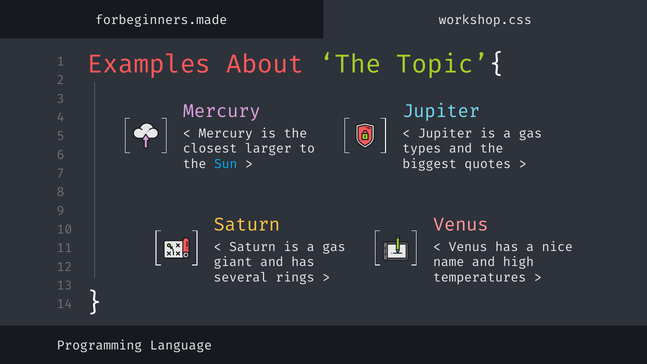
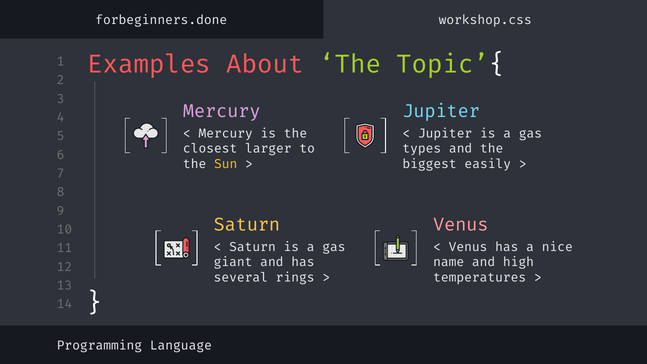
forbeginners.made: forbeginners.made -> forbeginners.done
Sun colour: light blue -> yellow
quotes: quotes -> easily
